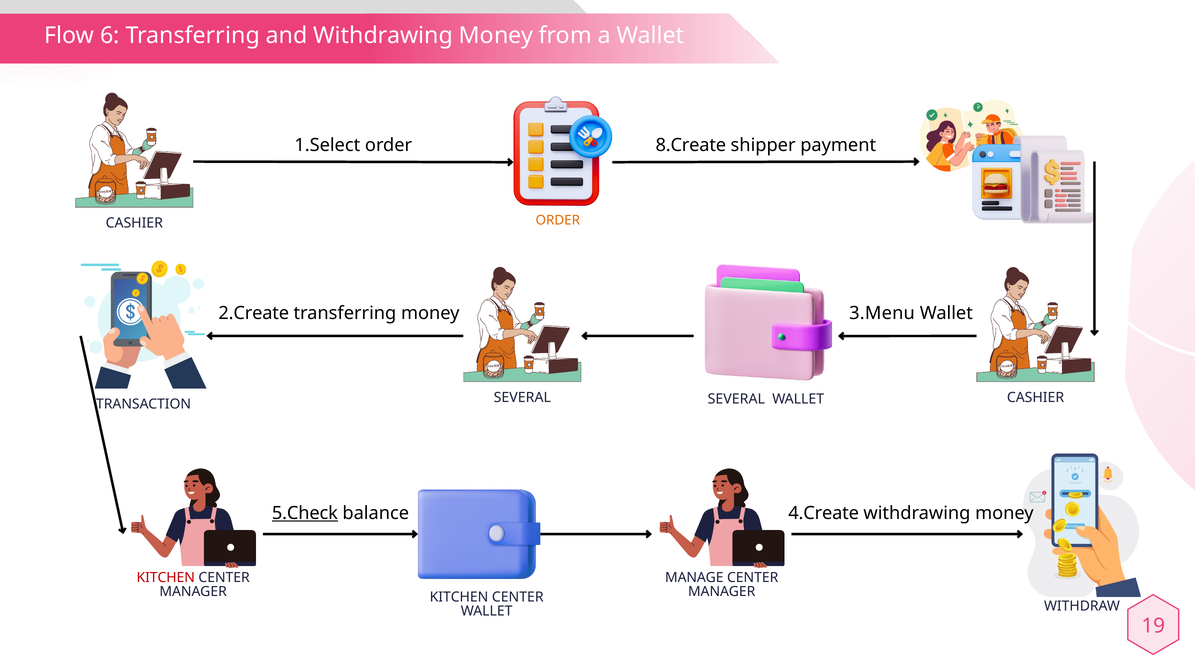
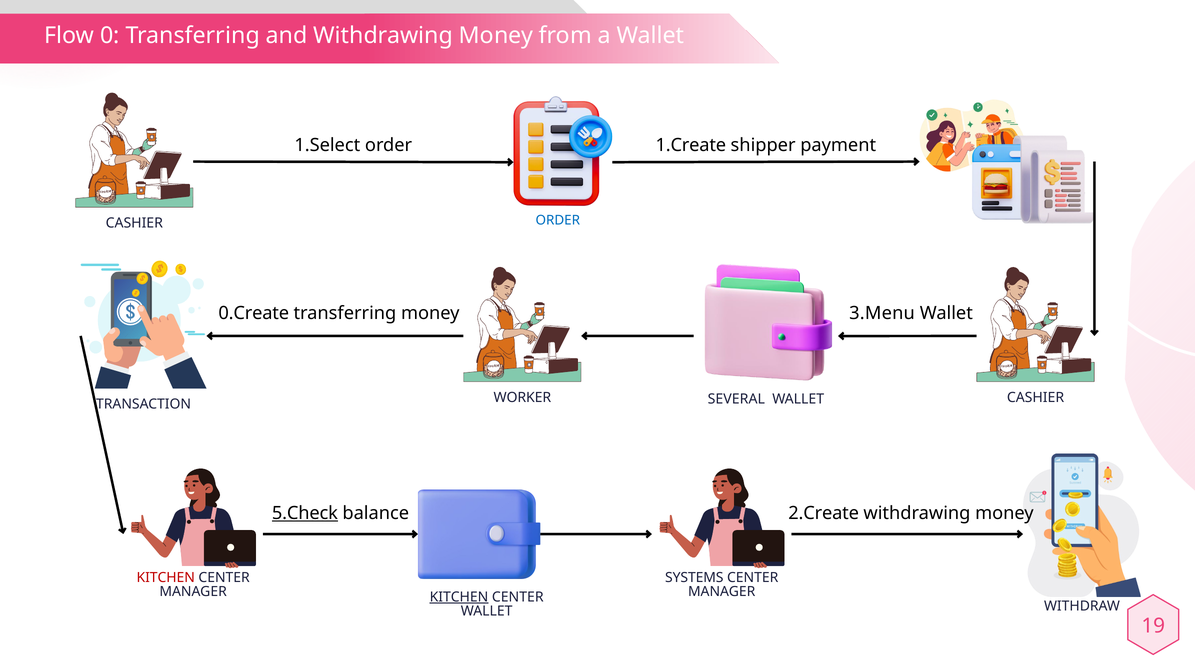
6: 6 -> 0
8.Create: 8.Create -> 1.Create
ORDER at (558, 220) colour: orange -> blue
2.Create: 2.Create -> 0.Create
SEVERAL at (522, 398): SEVERAL -> WORKER
4.Create: 4.Create -> 2.Create
MANAGE: MANAGE -> SYSTEMS
KITCHEN at (459, 597) underline: none -> present
